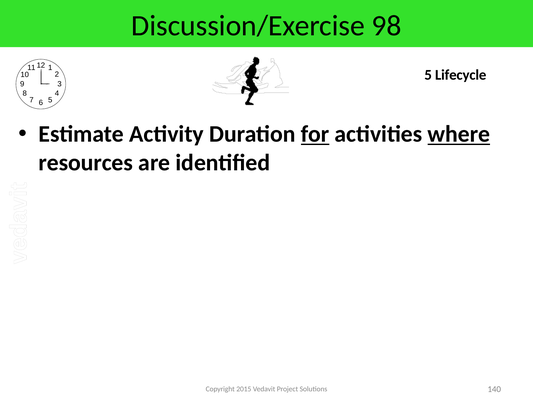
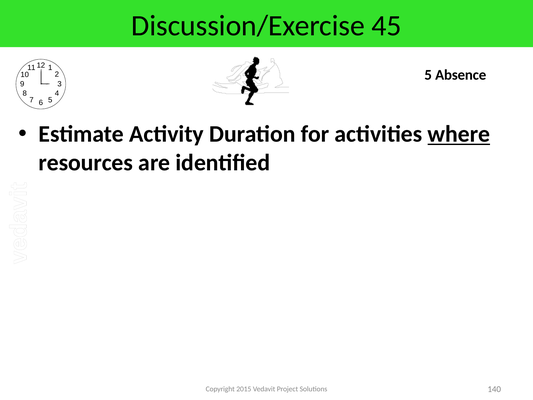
98: 98 -> 45
Lifecycle: Lifecycle -> Absence
for underline: present -> none
